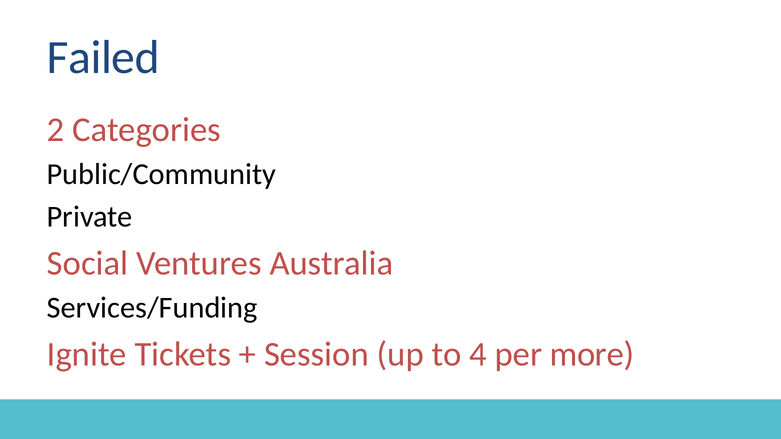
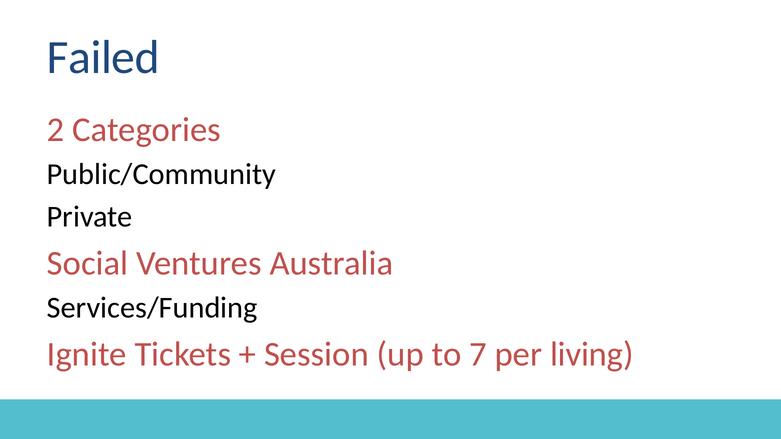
4: 4 -> 7
more: more -> living
